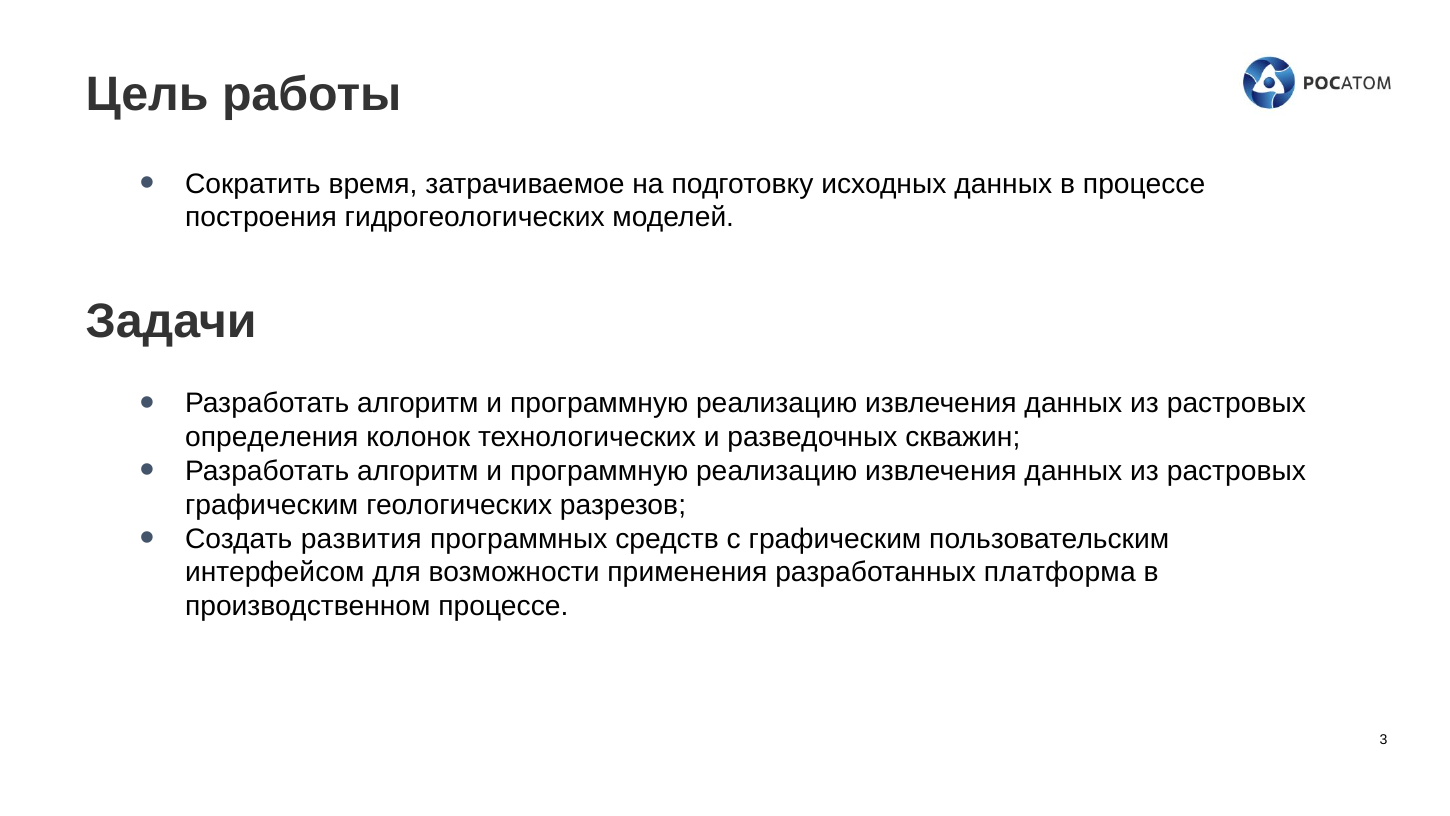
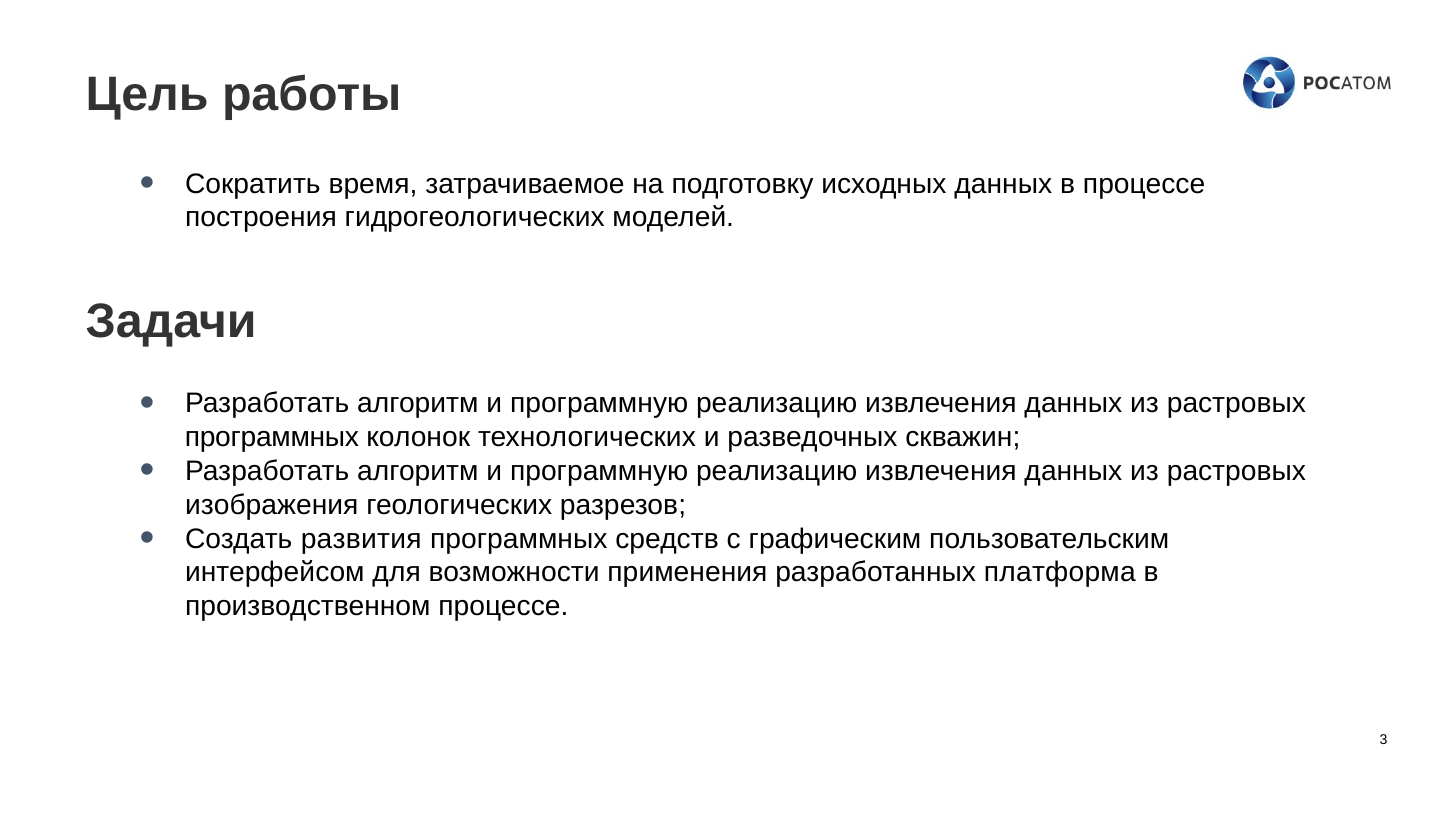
определения at (272, 438): определения -> программных
графическим at (272, 505): графическим -> изображения
